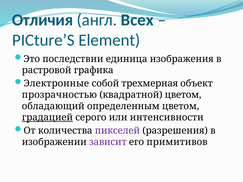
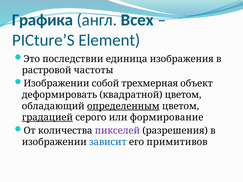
Отличия: Отличия -> Графика
графика: графика -> частоты
Электронные at (56, 84): Электронные -> Изображении
прозрачностью: прозрачностью -> деформировать
определенным underline: none -> present
интенсивности: интенсивности -> формирование
зависит colour: purple -> blue
